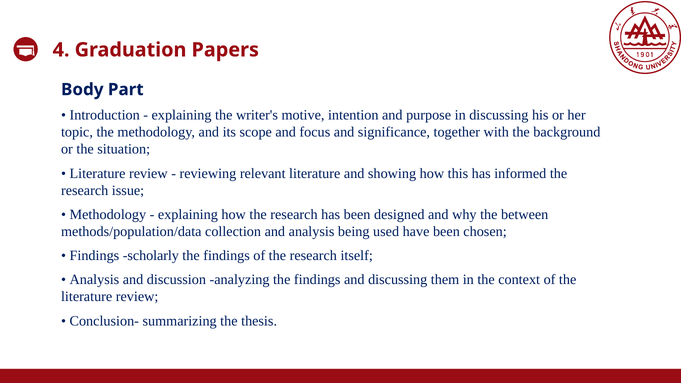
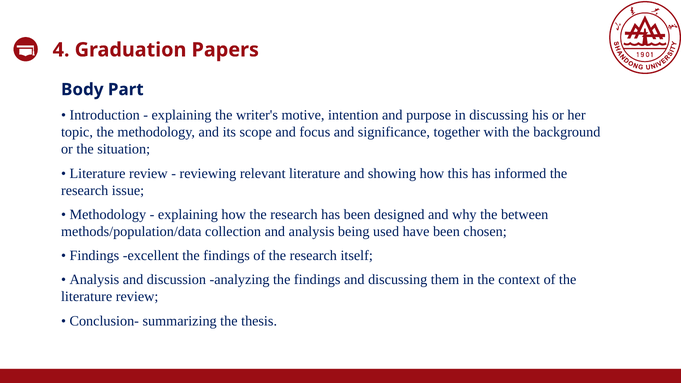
scholarly: scholarly -> excellent
